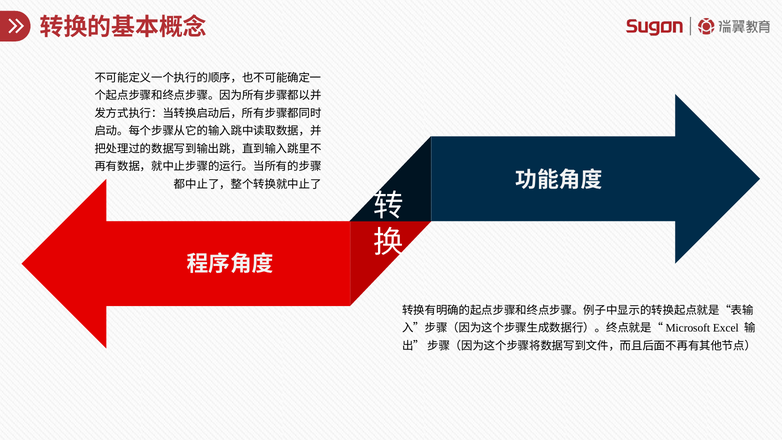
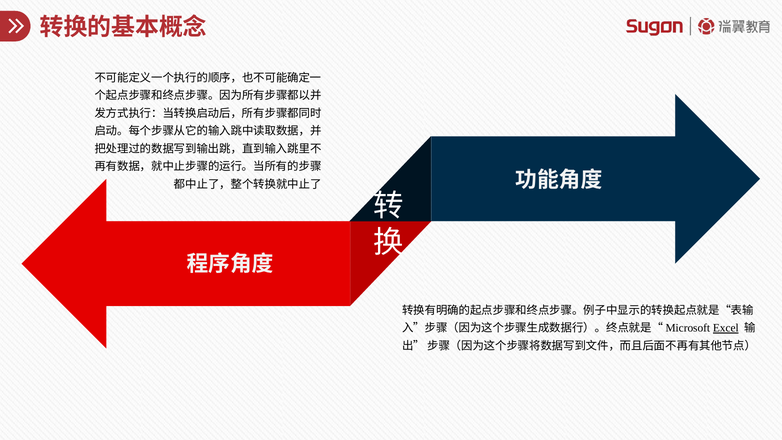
Excel underline: none -> present
